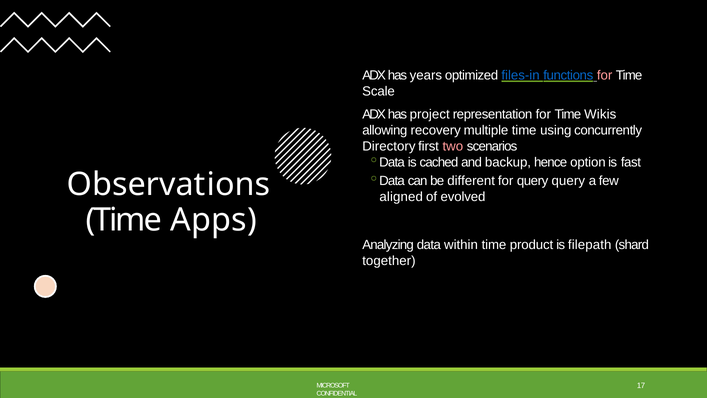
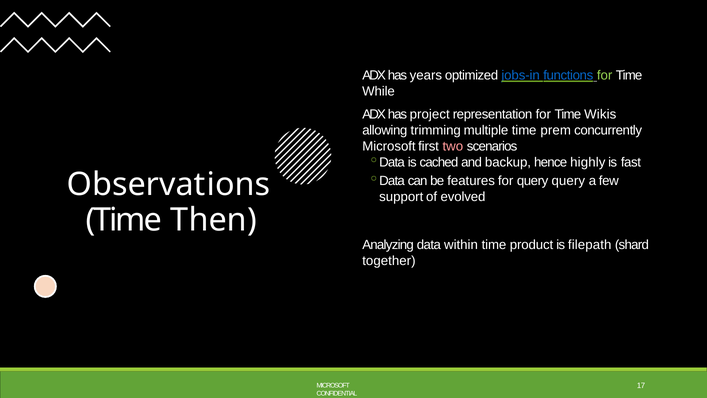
files-in: files-in -> jobs-in
for at (605, 75) colour: pink -> light green
Scale: Scale -> While
recovery: recovery -> trimming
using: using -> prem
Directory at (389, 146): Directory -> Microsoft
option: option -> highly
different: different -> features
aligned: aligned -> support
Apps: Apps -> Then
